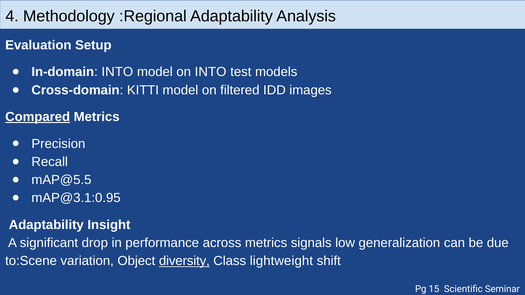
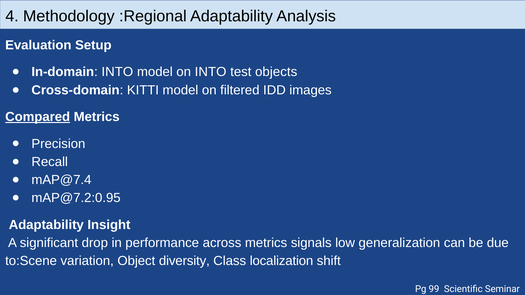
models: models -> objects
mAP@5.5: mAP@5.5 -> mAP@7.4
mAP@3.1:0.95: mAP@3.1:0.95 -> mAP@7.2:0.95
diversity underline: present -> none
lightweight: lightweight -> localization
15: 15 -> 99
